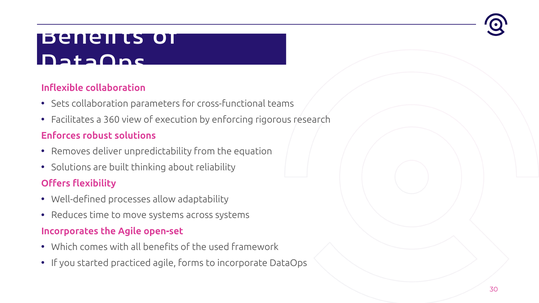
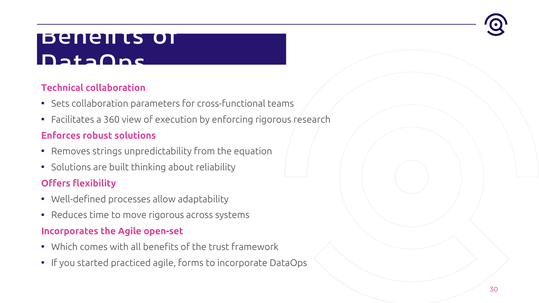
Inflexible: Inflexible -> Technical
deliver: deliver -> strings
move systems: systems -> rigorous
used: used -> trust
